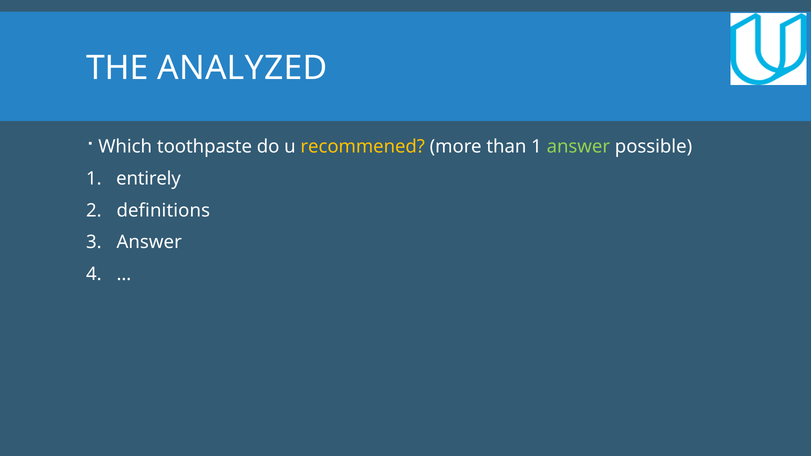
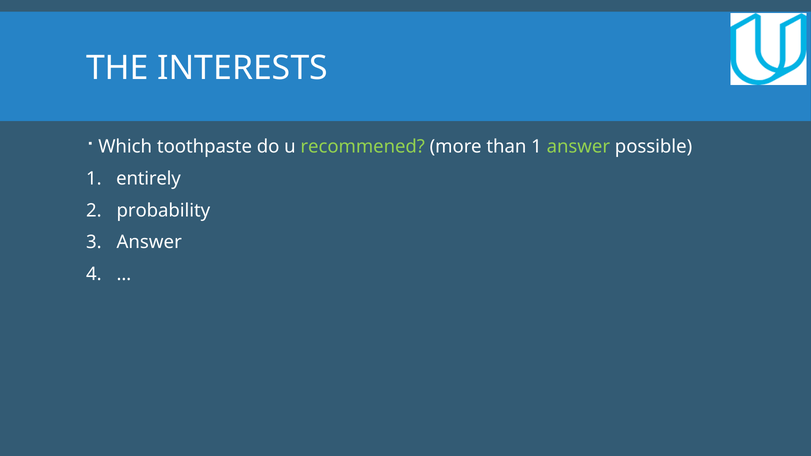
ANALYZED: ANALYZED -> INTERESTS
recommened colour: yellow -> light green
definitions: definitions -> probability
